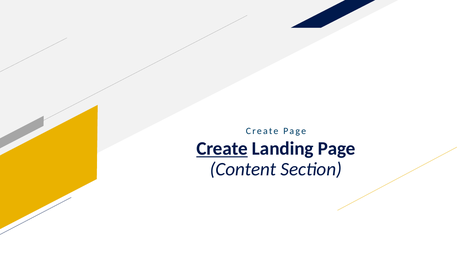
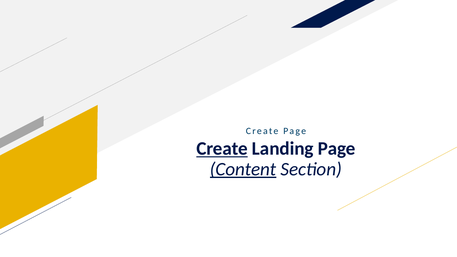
Content underline: none -> present
